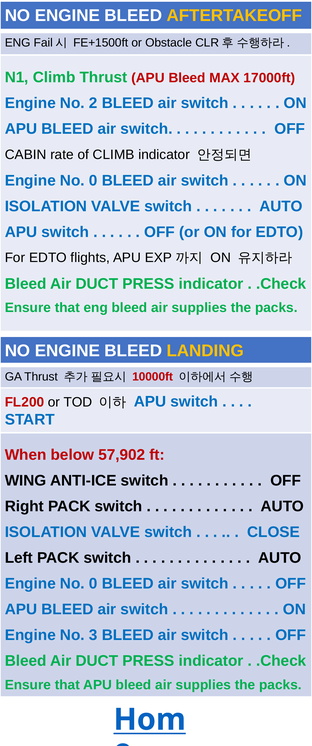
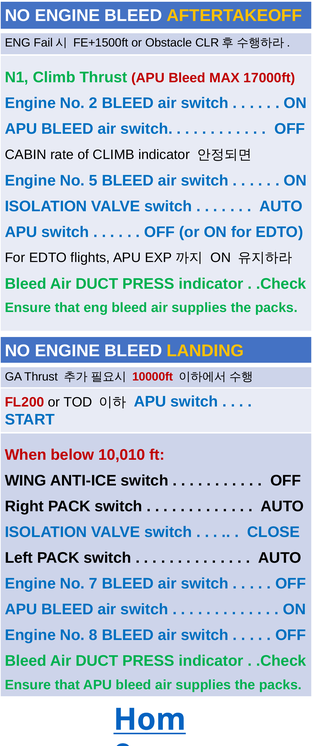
0 at (93, 181): 0 -> 5
57,902: 57,902 -> 10,010
0 at (93, 584): 0 -> 7
3: 3 -> 8
